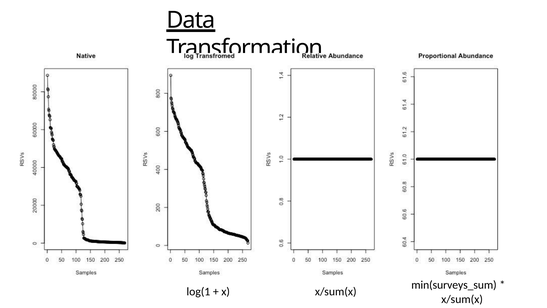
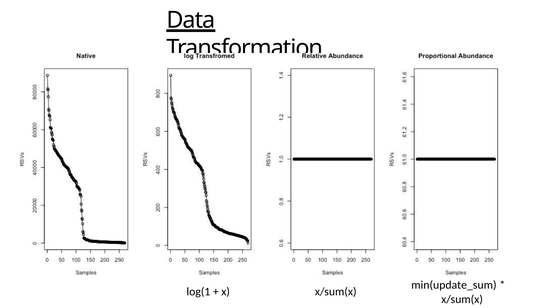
min(surveys_sum: min(surveys_sum -> min(update_sum
